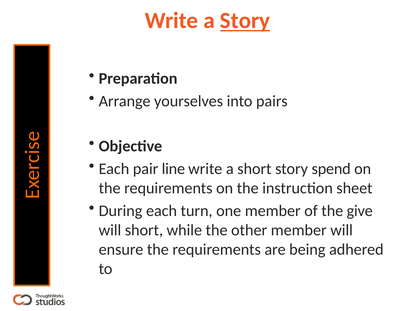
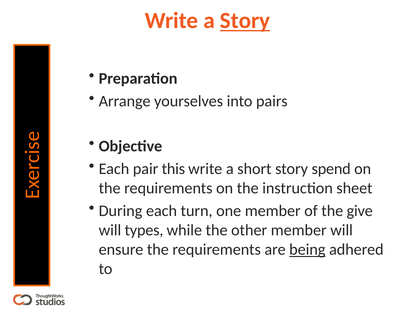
line: line -> this
will short: short -> types
being underline: none -> present
